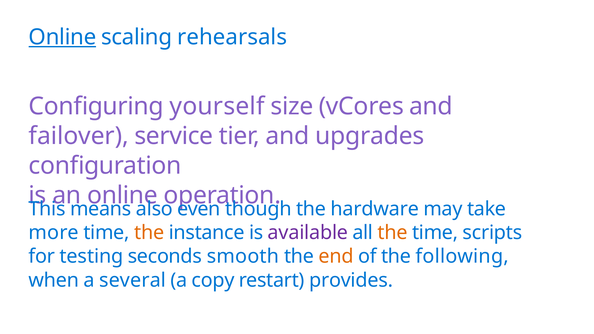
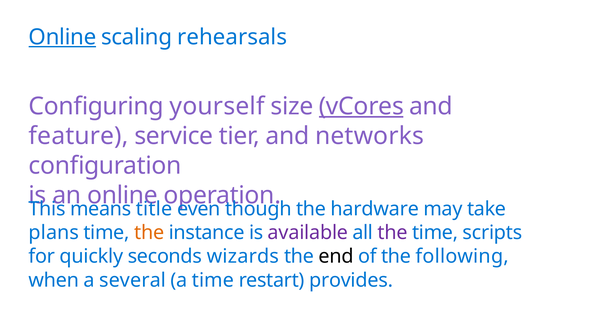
vCores underline: none -> present
failover: failover -> feature
upgrades: upgrades -> networks
also: also -> title
more: more -> plans
the at (393, 233) colour: orange -> purple
testing: testing -> quickly
smooth: smooth -> wizards
end colour: orange -> black
a copy: copy -> time
